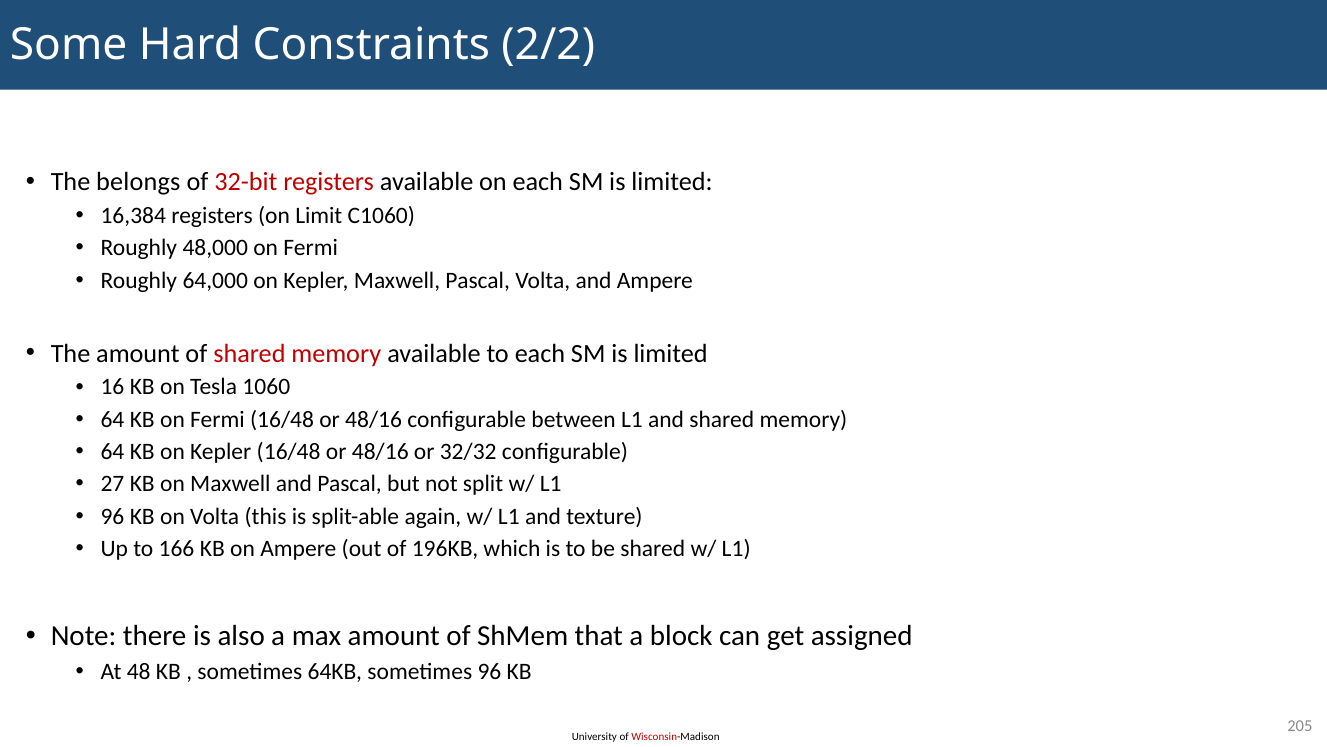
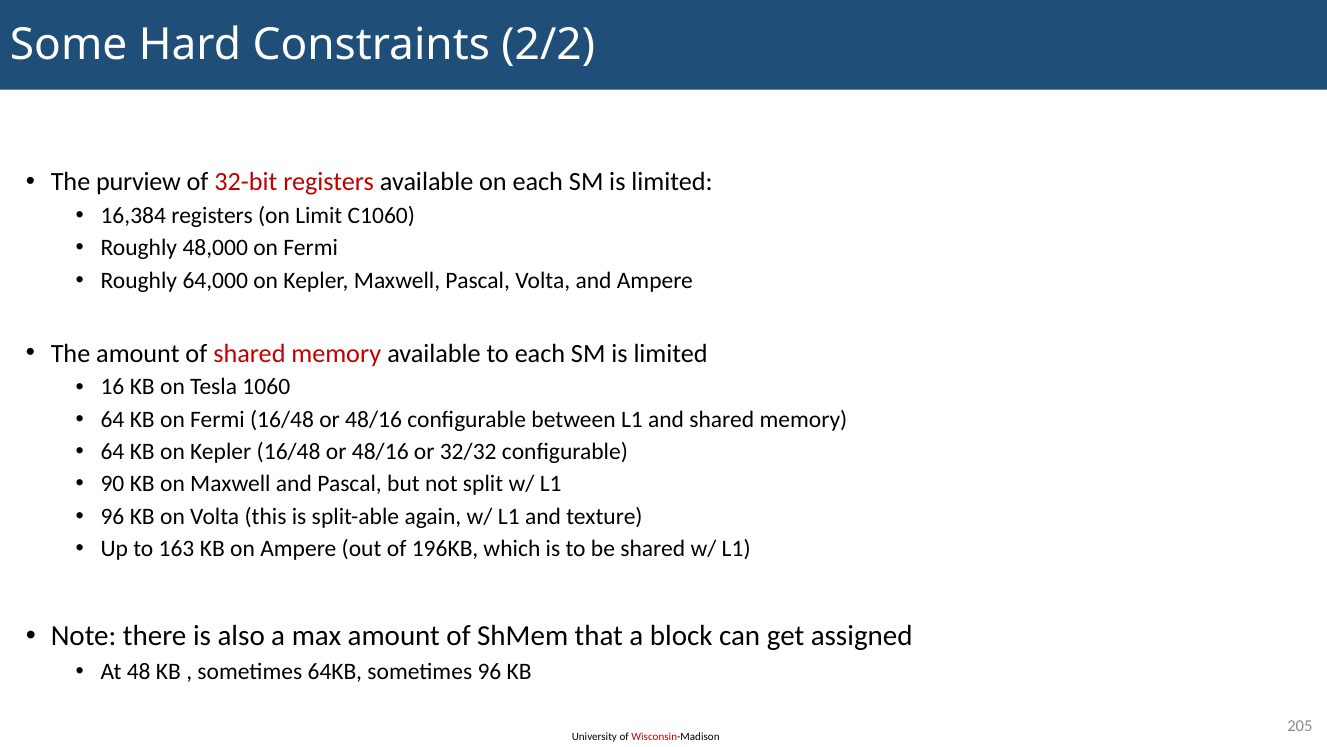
belongs: belongs -> purview
27: 27 -> 90
166: 166 -> 163
